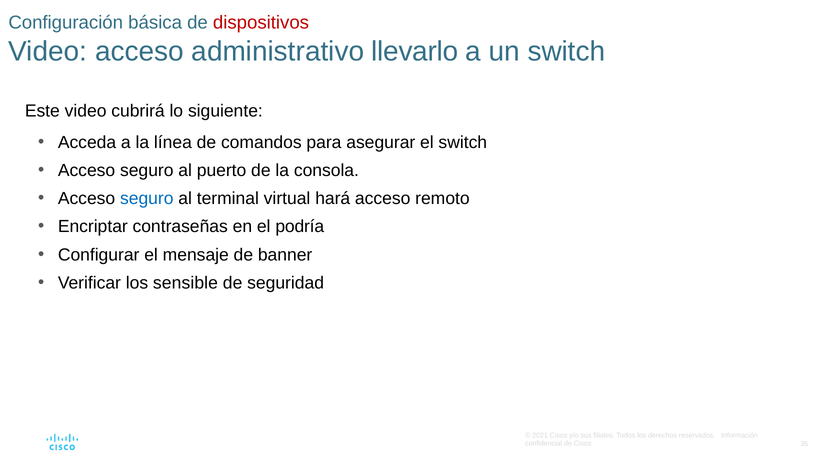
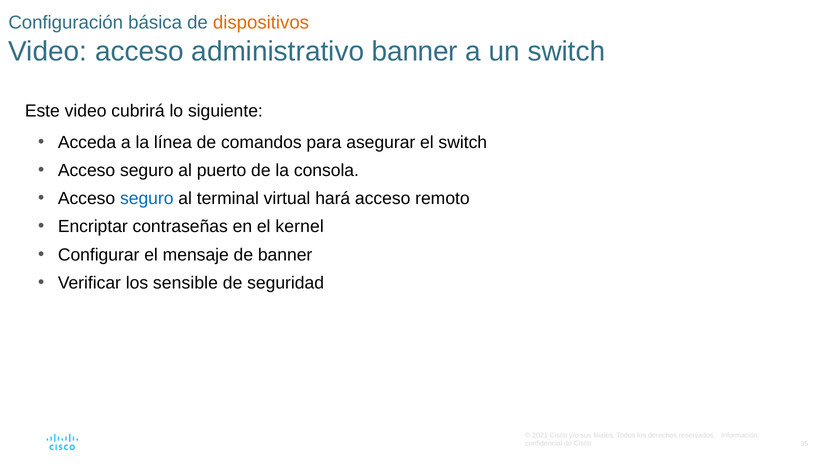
dispositivos colour: red -> orange
administrativo llevarlo: llevarlo -> banner
podría: podría -> kernel
